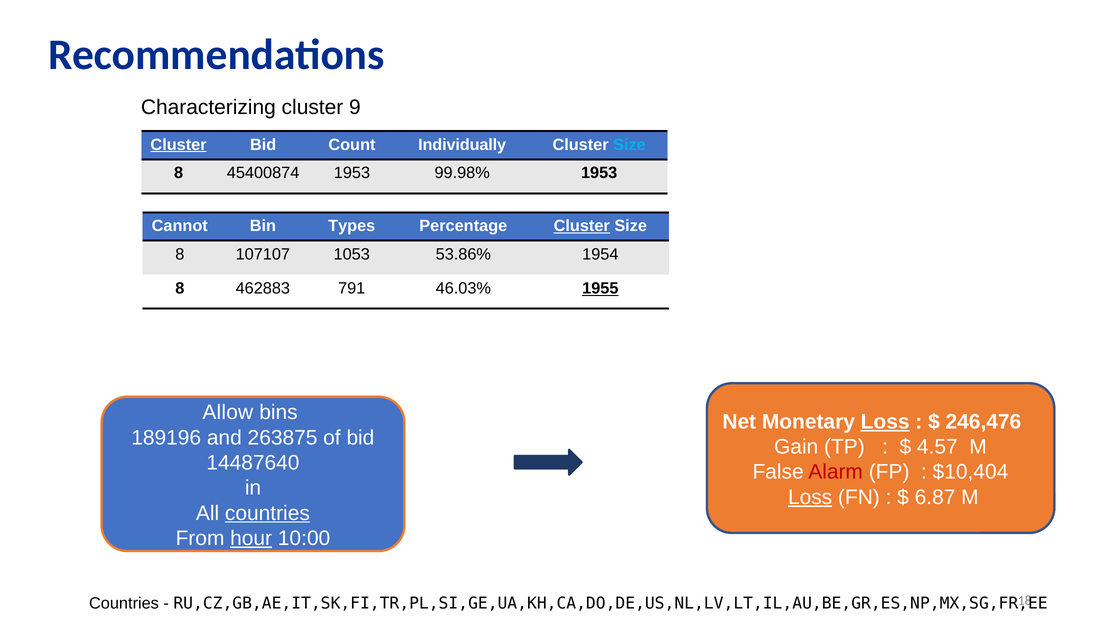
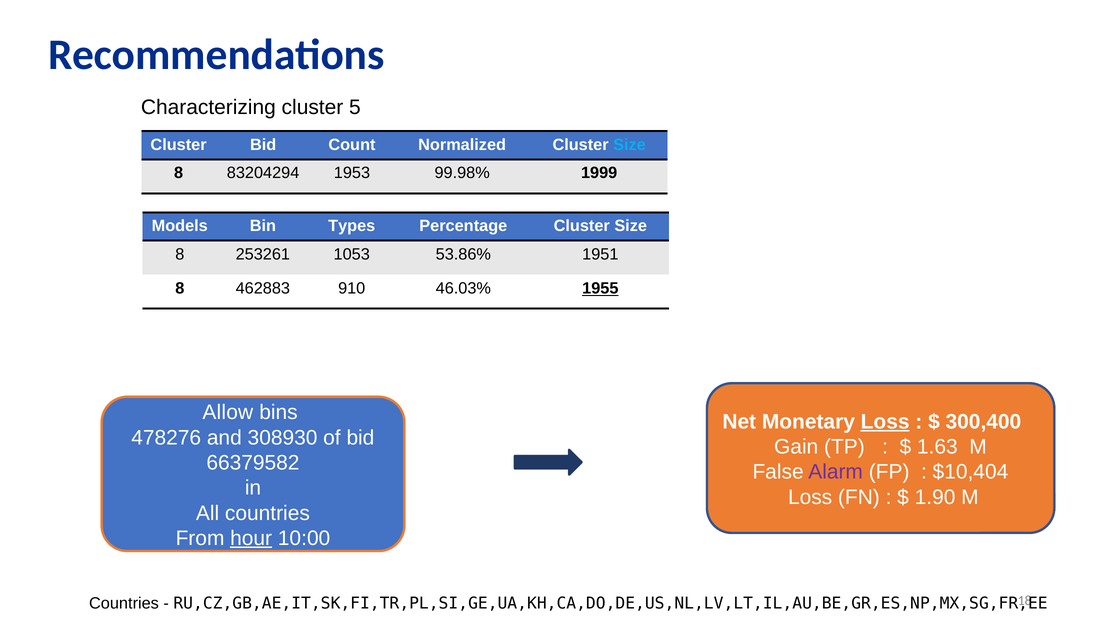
9: 9 -> 5
Cluster at (179, 145) underline: present -> none
Individually: Individually -> Normalized
45400874: 45400874 -> 83204294
99.98% 1953: 1953 -> 1999
Cannot: Cannot -> Models
Cluster at (582, 226) underline: present -> none
107107: 107107 -> 253261
1954: 1954 -> 1951
791: 791 -> 910
246,476: 246,476 -> 300,400
189196: 189196 -> 478276
263875: 263875 -> 308930
4.57: 4.57 -> 1.63
14487640: 14487640 -> 66379582
Alarm colour: red -> purple
Loss at (810, 497) underline: present -> none
6.87: 6.87 -> 1.90
countries at (267, 513) underline: present -> none
